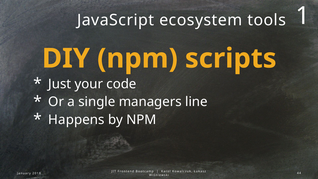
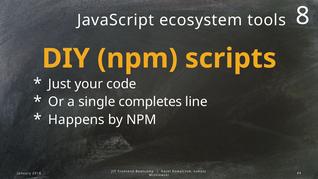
1: 1 -> 8
managers: managers -> completes
